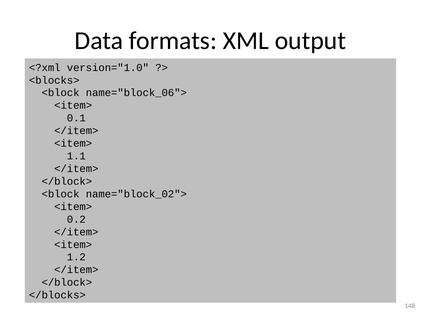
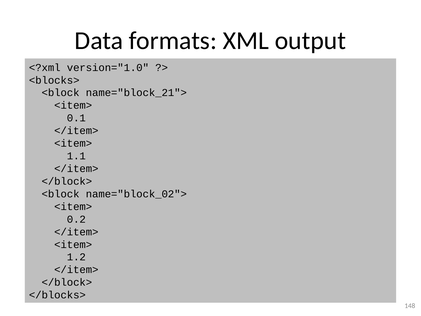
name="block_06">: name="block_06"> -> name="block_21">
